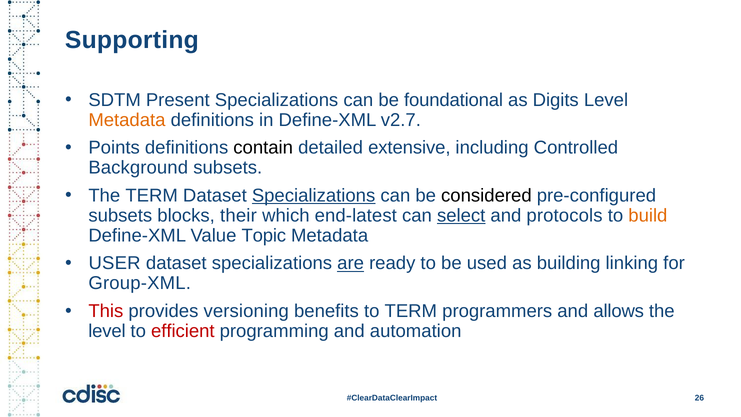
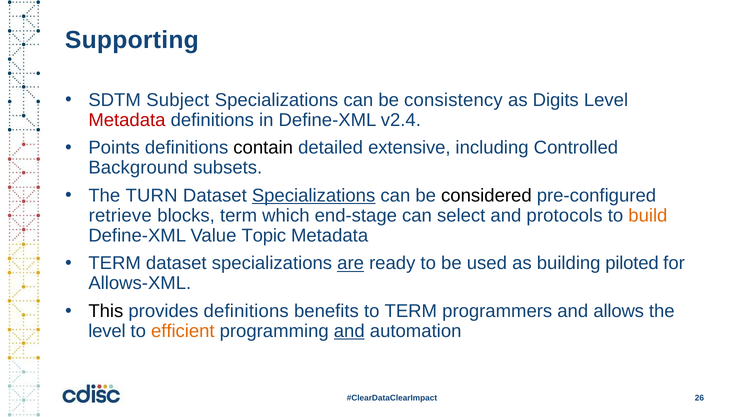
Present: Present -> Subject
foundational: foundational -> consistency
Metadata at (127, 120) colour: orange -> red
v2.7: v2.7 -> v2.4
The TERM: TERM -> TURN
subsets at (120, 215): subsets -> retrieve
blocks their: their -> term
end-latest: end-latest -> end-stage
select underline: present -> none
USER at (115, 263): USER -> TERM
linking: linking -> piloted
Group-XML: Group-XML -> Allows-XML
This colour: red -> black
provides versioning: versioning -> definitions
efficient colour: red -> orange
and at (349, 331) underline: none -> present
